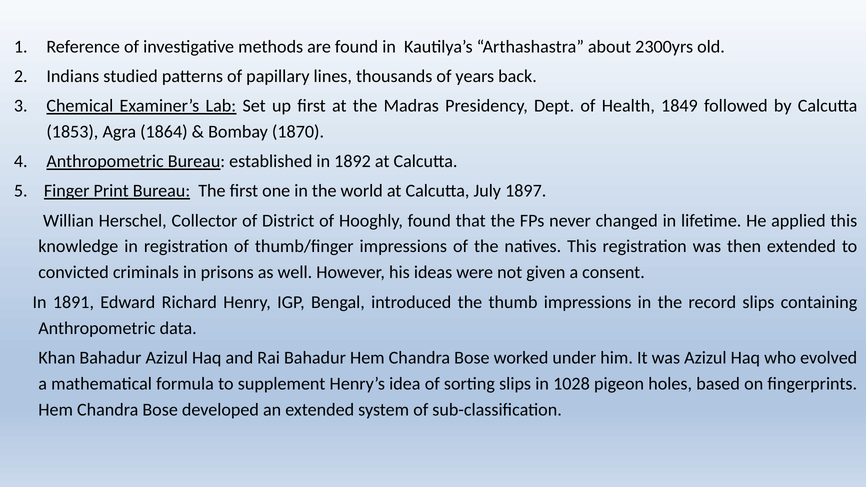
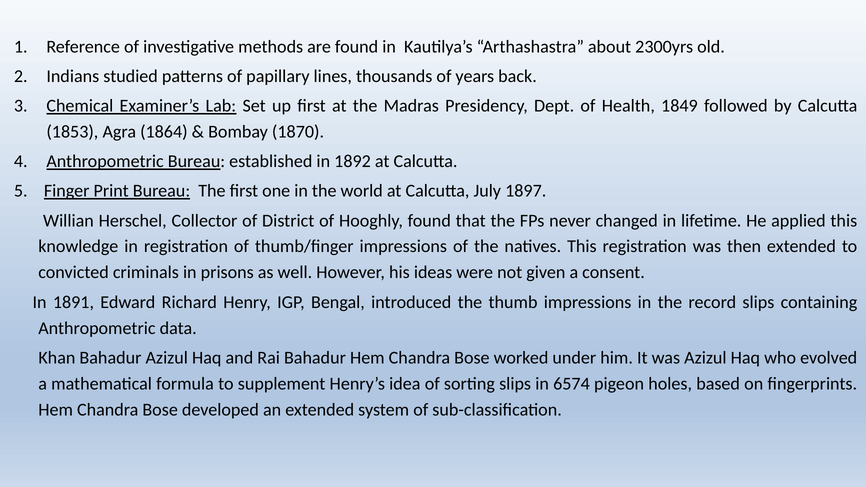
1028: 1028 -> 6574
